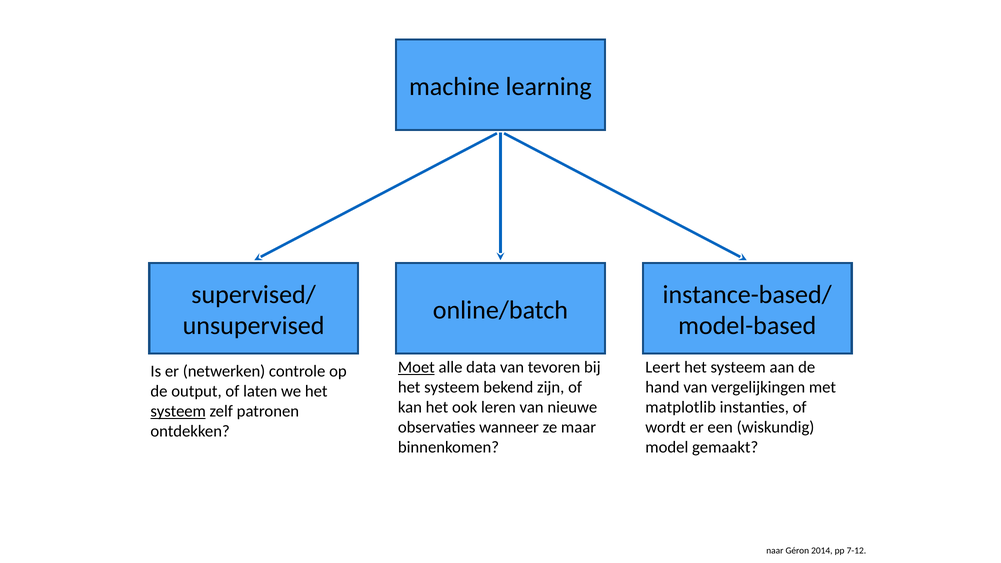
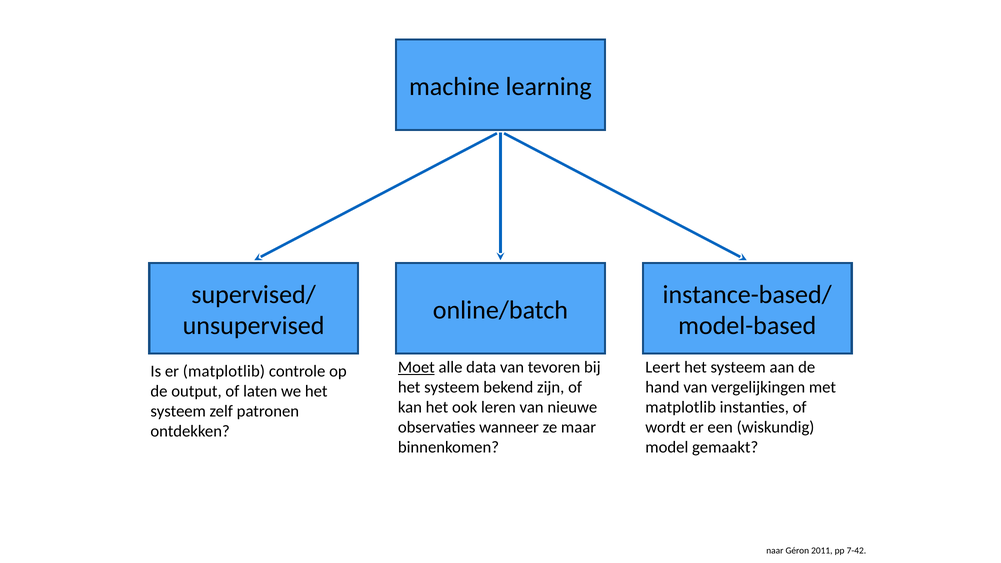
er netwerken: netwerken -> matplotlib
systeem at (178, 411) underline: present -> none
2014: 2014 -> 2011
7-12: 7-12 -> 7-42
